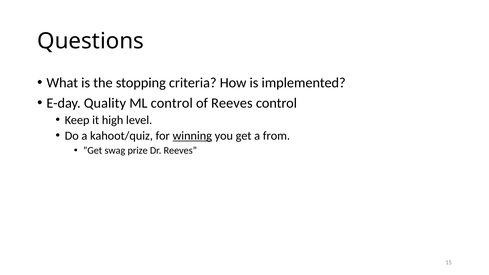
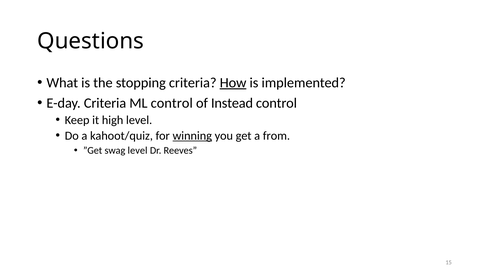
How underline: none -> present
E-day Quality: Quality -> Criteria
of Reeves: Reeves -> Instead
swag prize: prize -> level
